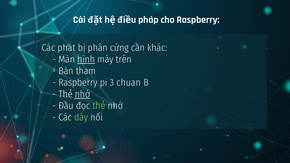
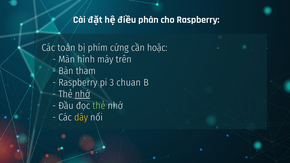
pháp: pháp -> phân
phát: phát -> toán
phân: phân -> phím
khác: khác -> hoặc
hình underline: present -> none
dây colour: light green -> yellow
